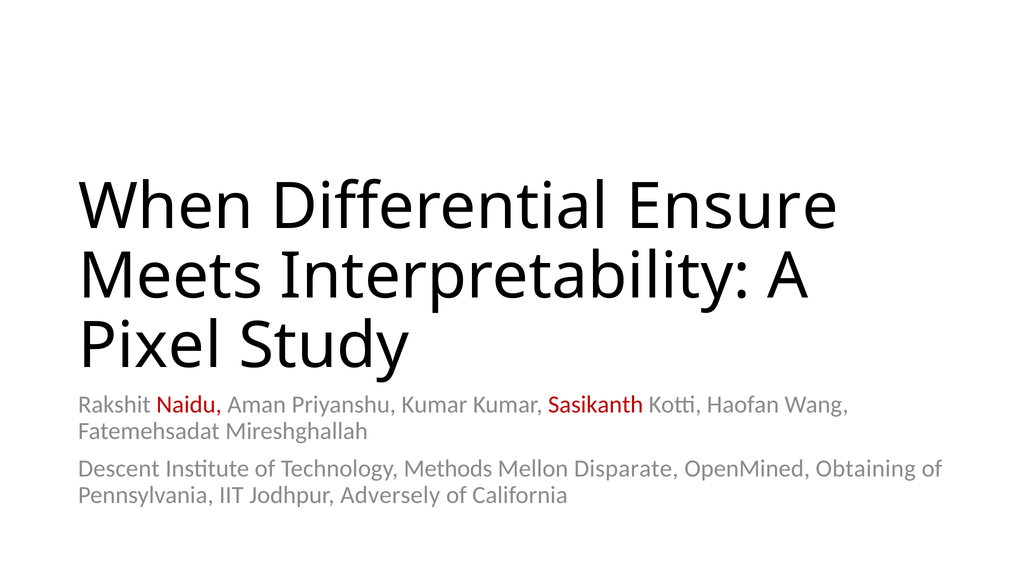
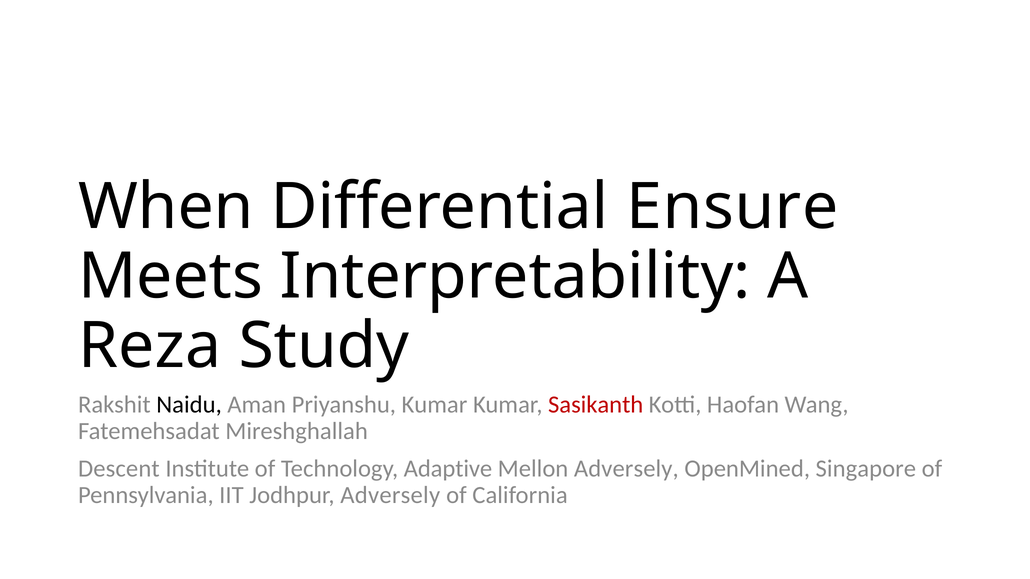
Pixel: Pixel -> Reza
Naidu colour: red -> black
Methods: Methods -> Adaptive
Mellon Disparate: Disparate -> Adversely
Obtaining: Obtaining -> Singapore
